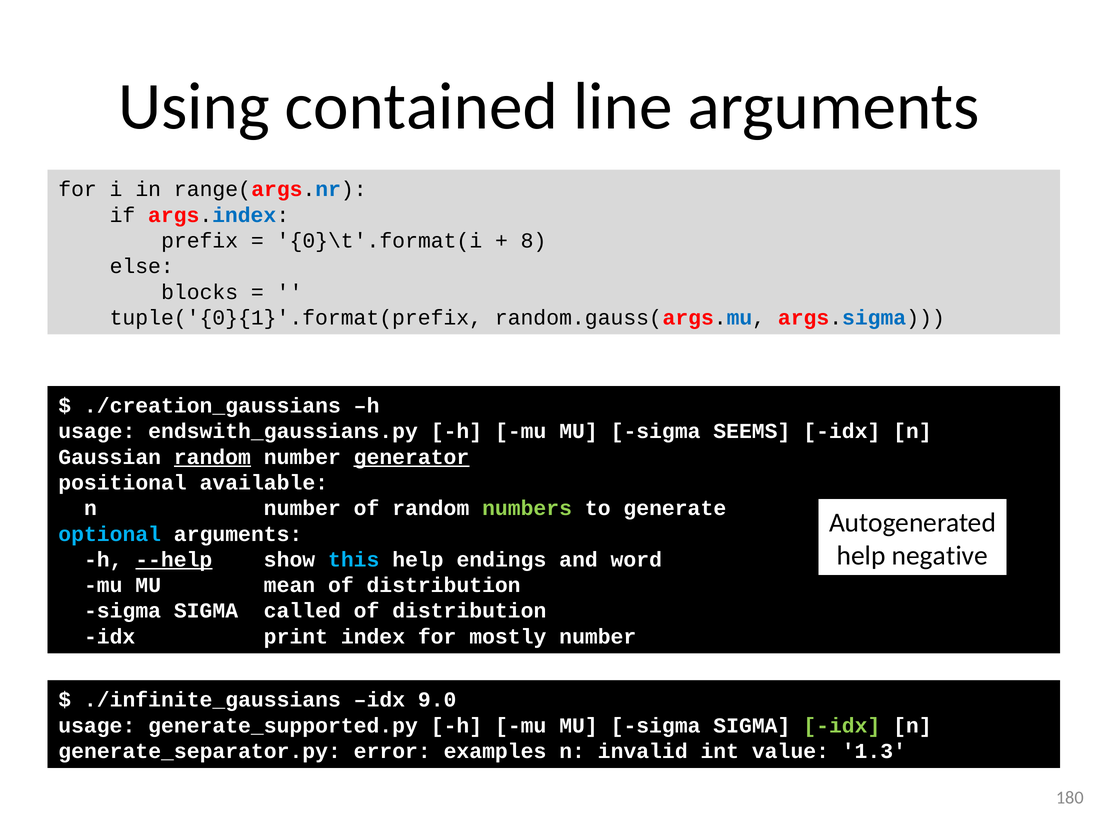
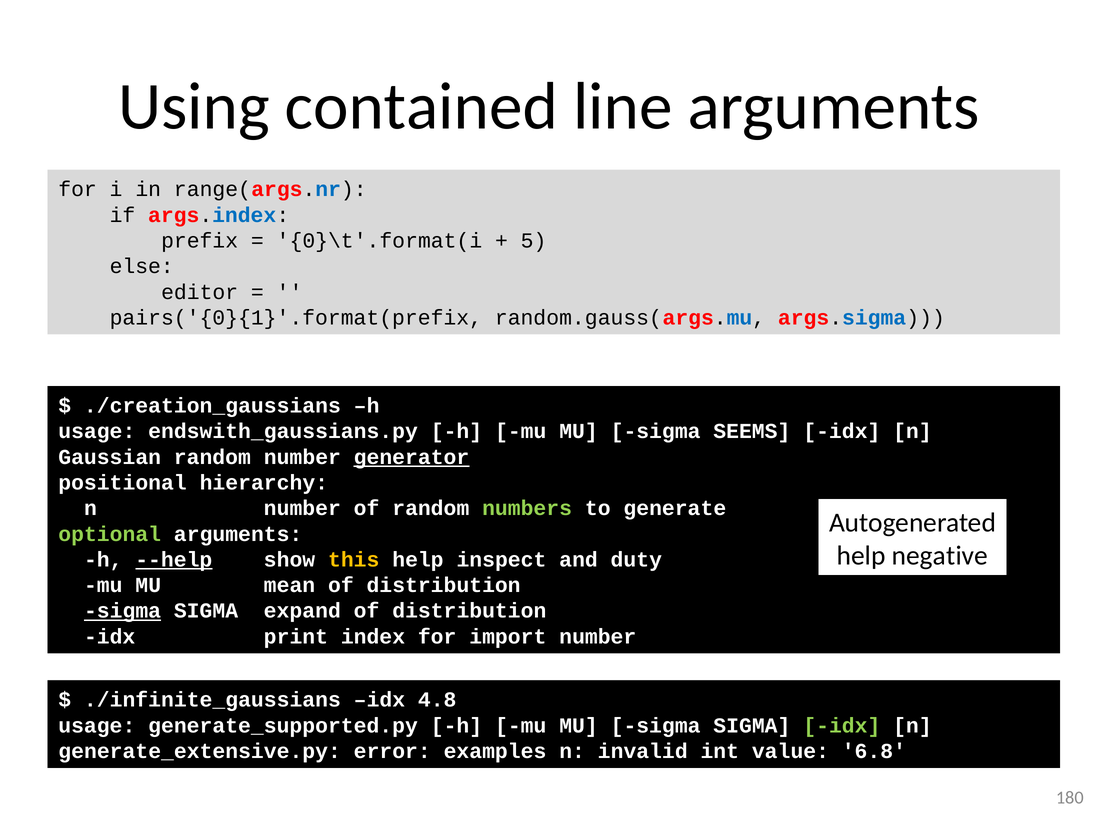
8: 8 -> 5
blocks: blocks -> editor
tuple('{0}{1}'.format(prefix: tuple('{0}{1}'.format(prefix -> pairs('{0}{1}'.format(prefix
random at (212, 457) underline: present -> none
available: available -> hierarchy
optional colour: light blue -> light green
this colour: light blue -> yellow
endings: endings -> inspect
word: word -> duty
sigma at (123, 611) underline: none -> present
called: called -> expand
mostly: mostly -> import
9.0: 9.0 -> 4.8
generate_separator.py: generate_separator.py -> generate_extensive.py
1.3: 1.3 -> 6.8
